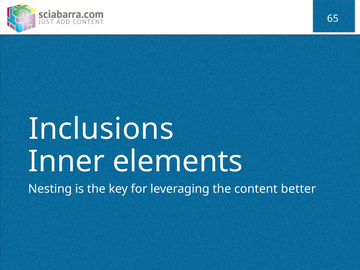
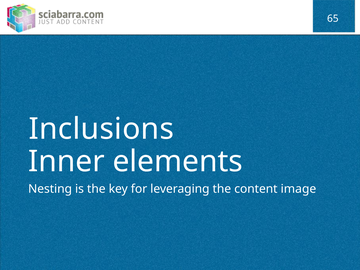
better: better -> image
